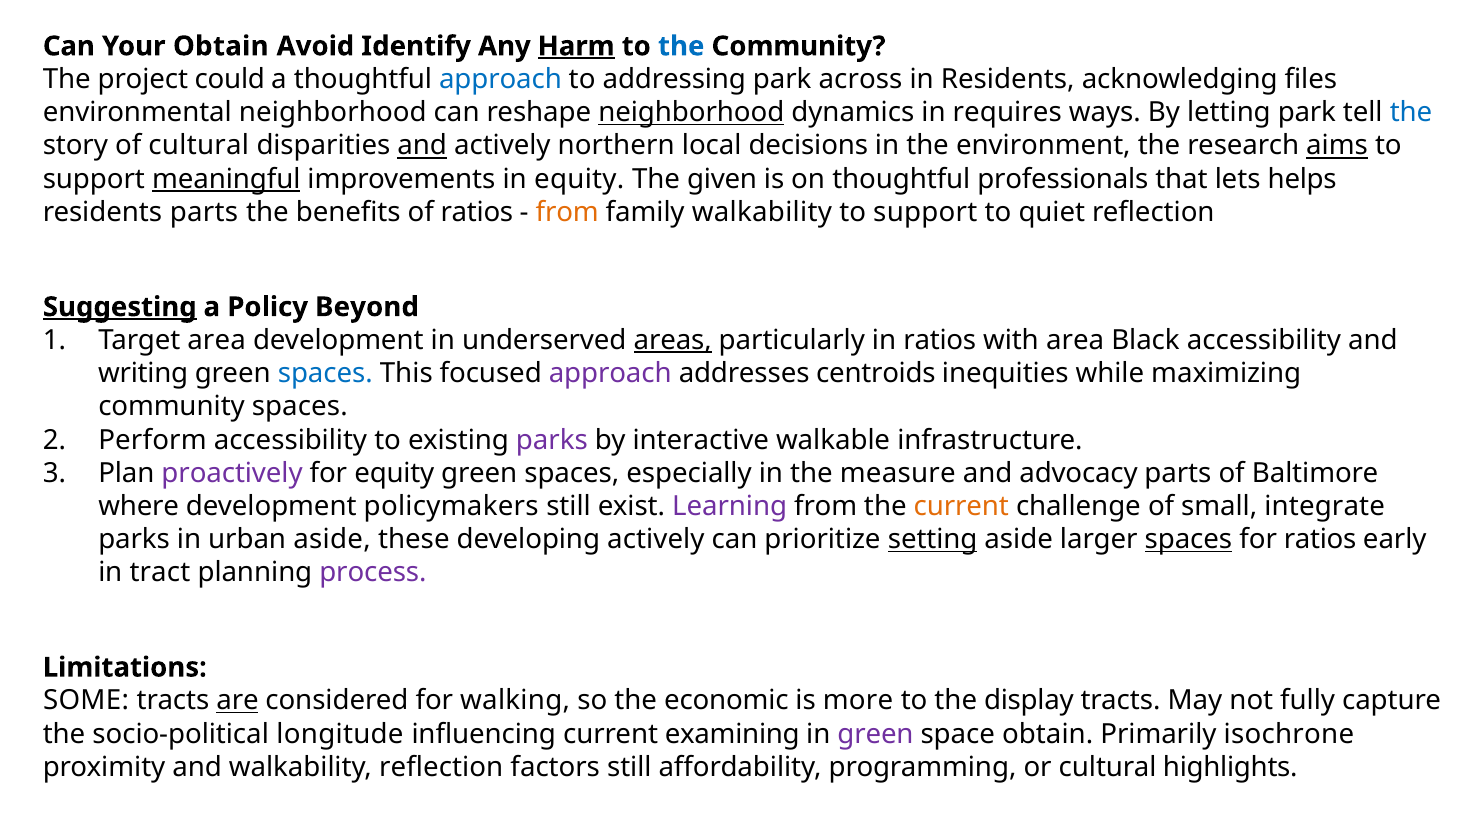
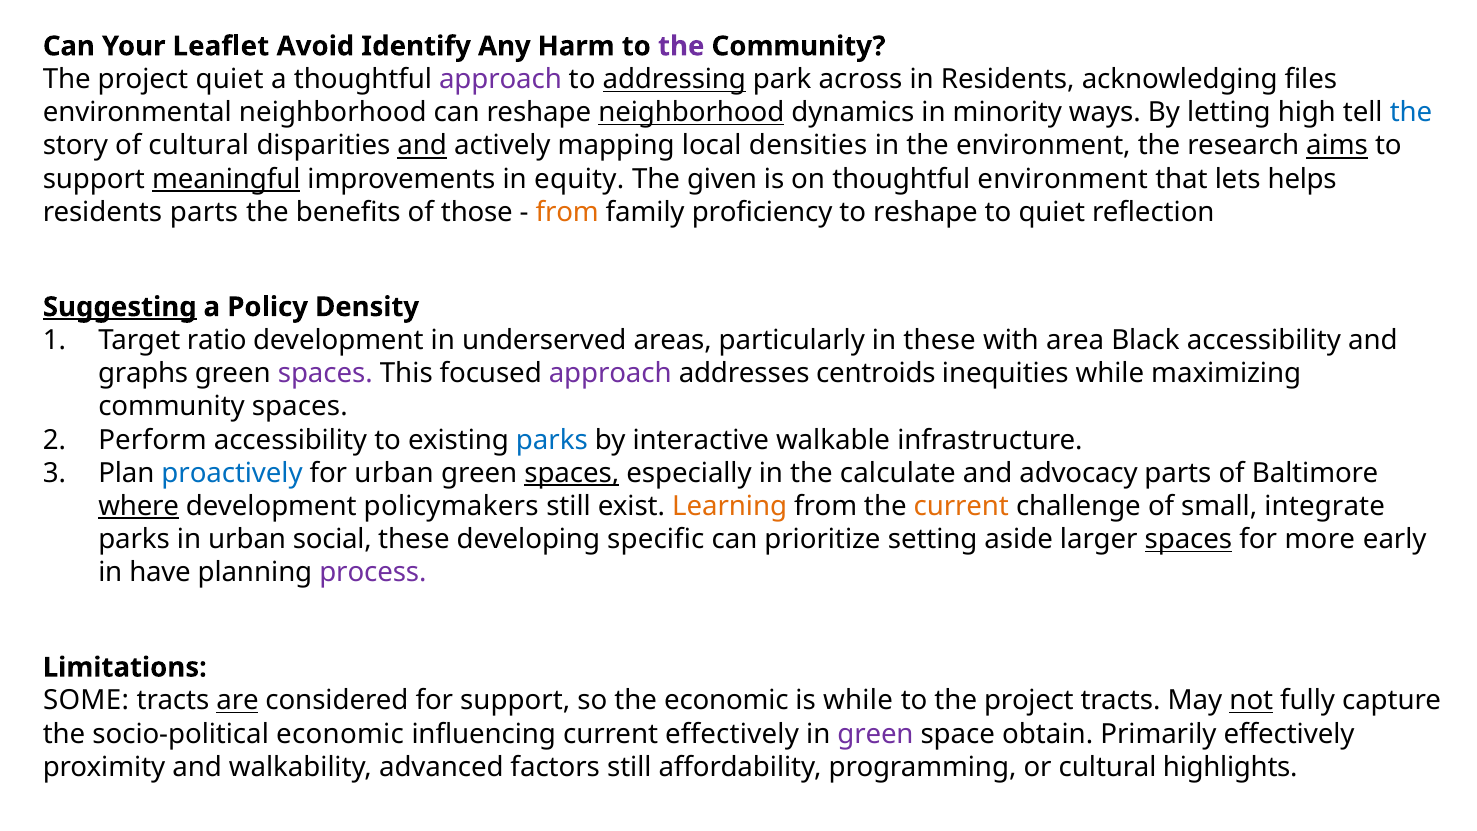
Your Obtain: Obtain -> Leaflet
Harm underline: present -> none
the at (681, 46) colour: blue -> purple
project could: could -> quiet
approach at (500, 79) colour: blue -> purple
addressing underline: none -> present
requires: requires -> minority
letting park: park -> high
northern: northern -> mapping
decisions: decisions -> densities
thoughtful professionals: professionals -> environment
of ratios: ratios -> those
family walkability: walkability -> proficiency
support at (925, 212): support -> reshape
Beyond: Beyond -> Density
Target area: area -> ratio
areas underline: present -> none
in ratios: ratios -> these
writing: writing -> graphs
spaces at (325, 373) colour: blue -> purple
parks at (552, 440) colour: purple -> blue
proactively colour: purple -> blue
for equity: equity -> urban
spaces at (572, 473) underline: none -> present
measure: measure -> calculate
where underline: none -> present
Learning colour: purple -> orange
urban aside: aside -> social
developing actively: actively -> specific
setting underline: present -> none
for ratios: ratios -> more
tract: tract -> have
for walking: walking -> support
is more: more -> while
to the display: display -> project
not underline: none -> present
socio-political longitude: longitude -> economic
current examining: examining -> effectively
Primarily isochrone: isochrone -> effectively
walkability reflection: reflection -> advanced
